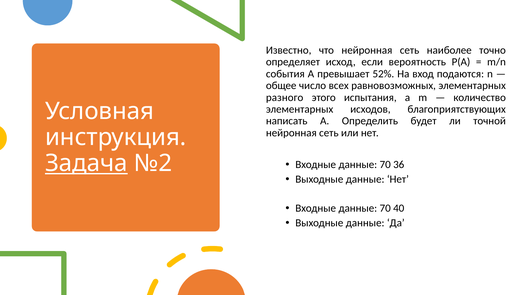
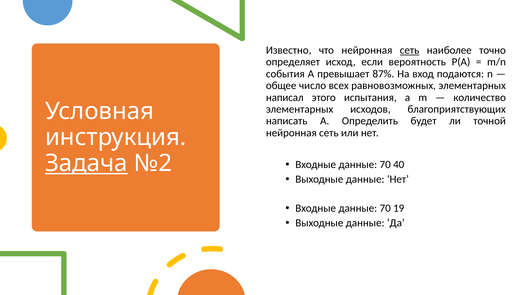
сеть at (410, 50) underline: none -> present
52%: 52% -> 87%
разного: разного -> написал
36: 36 -> 40
40: 40 -> 19
